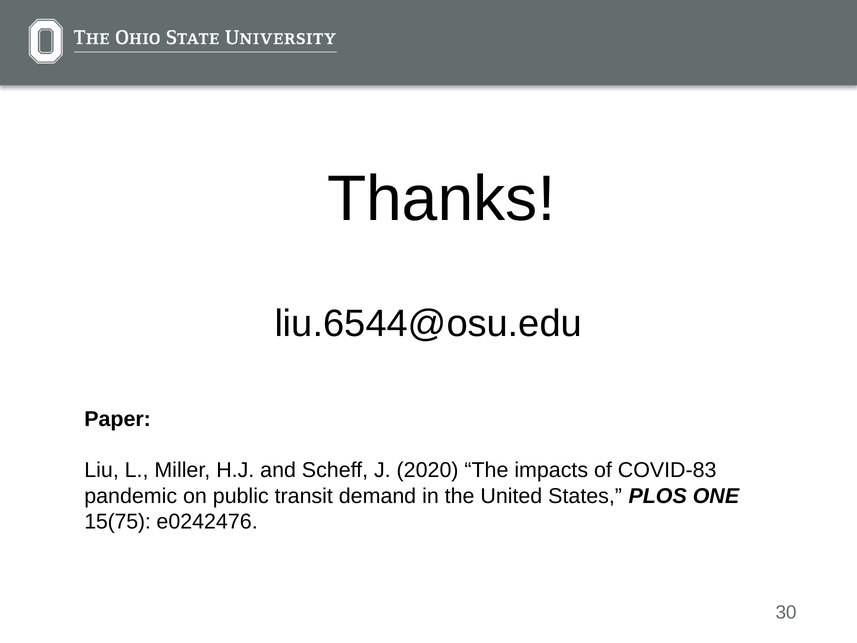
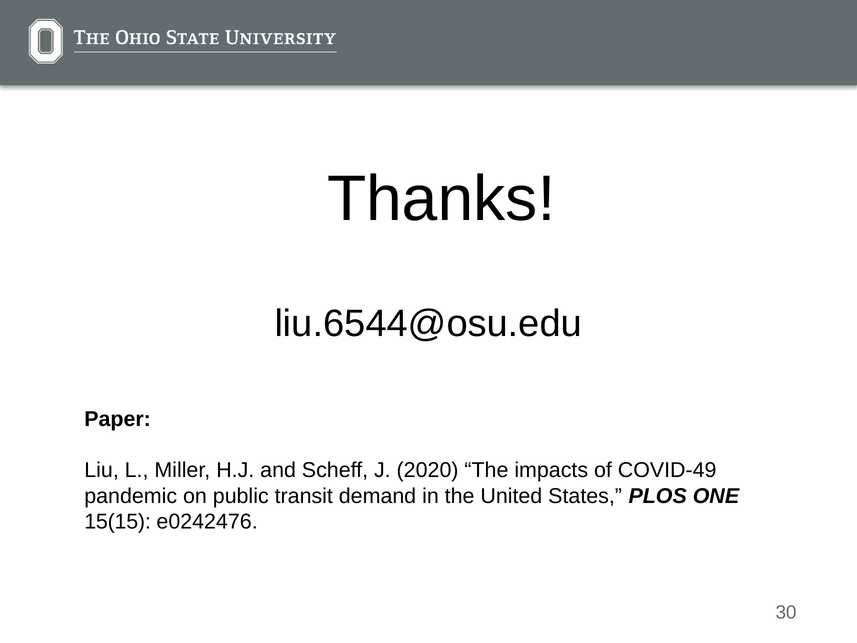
COVID-83: COVID-83 -> COVID-49
15(75: 15(75 -> 15(15
